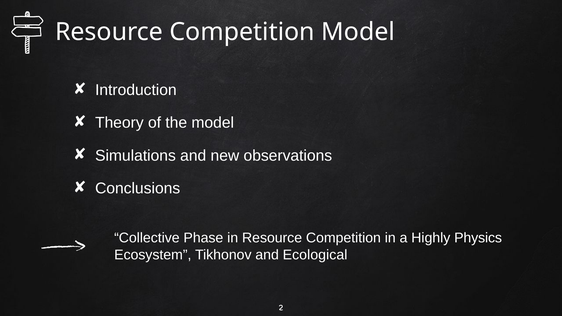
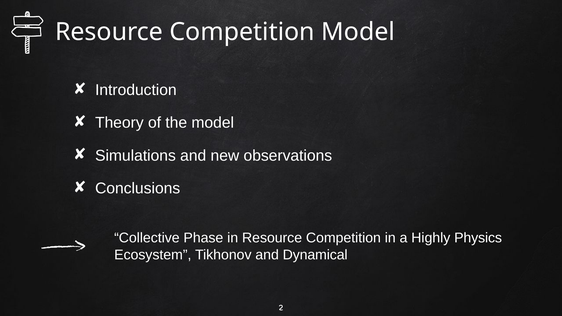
Ecological: Ecological -> Dynamical
